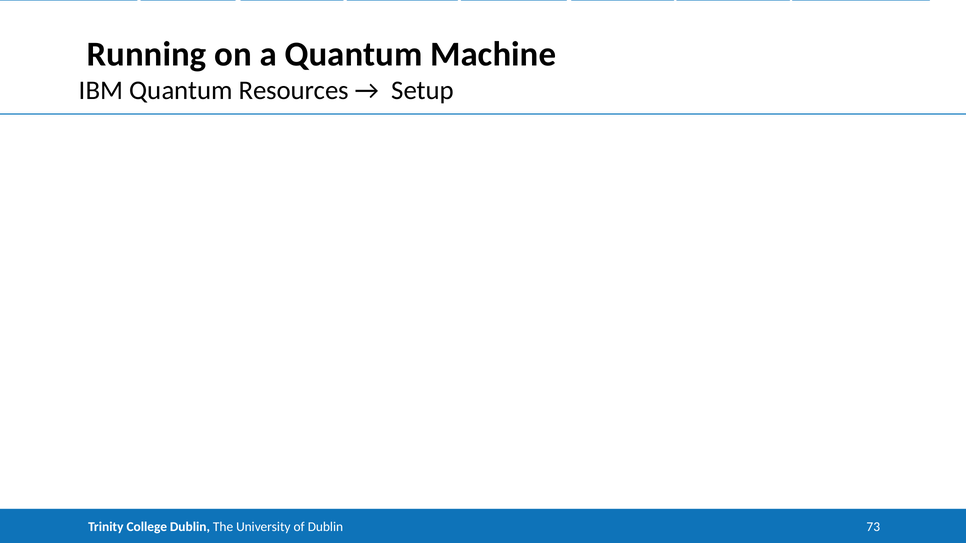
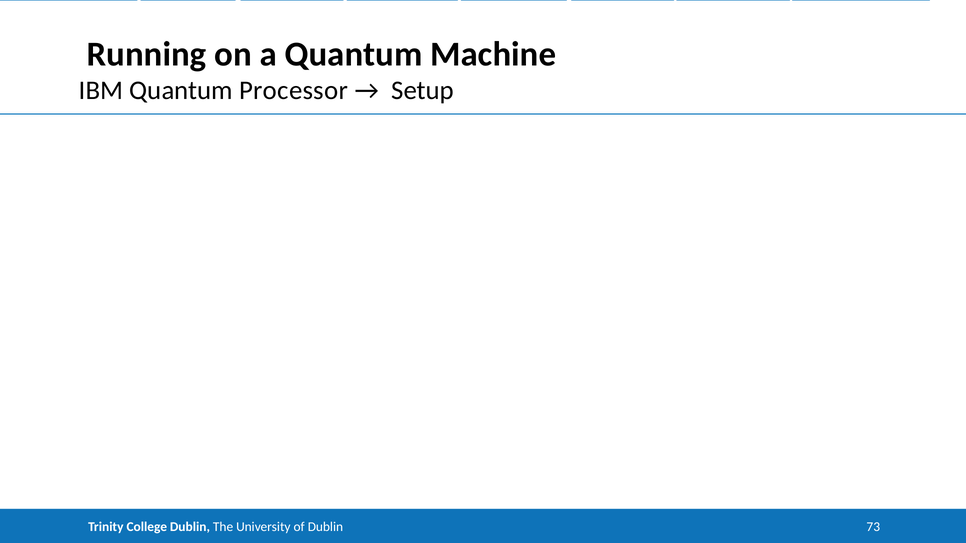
Resources: Resources -> Processor
